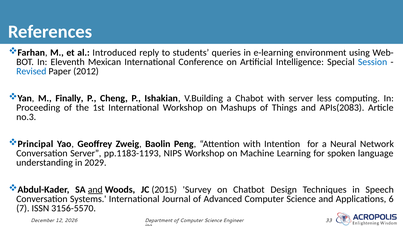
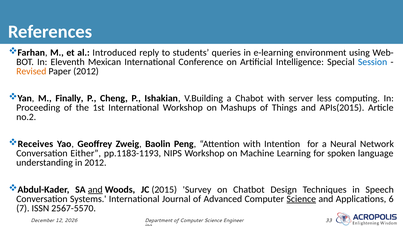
Revised colour: blue -> orange
APIs(2083: APIs(2083 -> APIs(2015
no.3: no.3 -> no.2
Principal: Principal -> Receives
Conversation Server: Server -> Either
in 2029: 2029 -> 2012
Science at (301, 199) underline: none -> present
3156-5570: 3156-5570 -> 2567-5570
